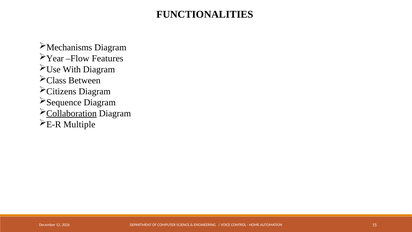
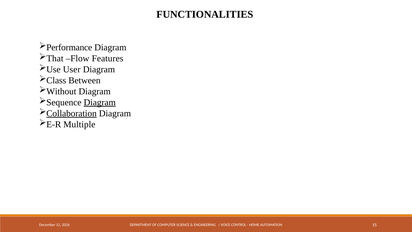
Mechanisms: Mechanisms -> Performance
Year: Year -> That
With: With -> User
Citizens: Citizens -> Without
Diagram at (100, 102) underline: none -> present
